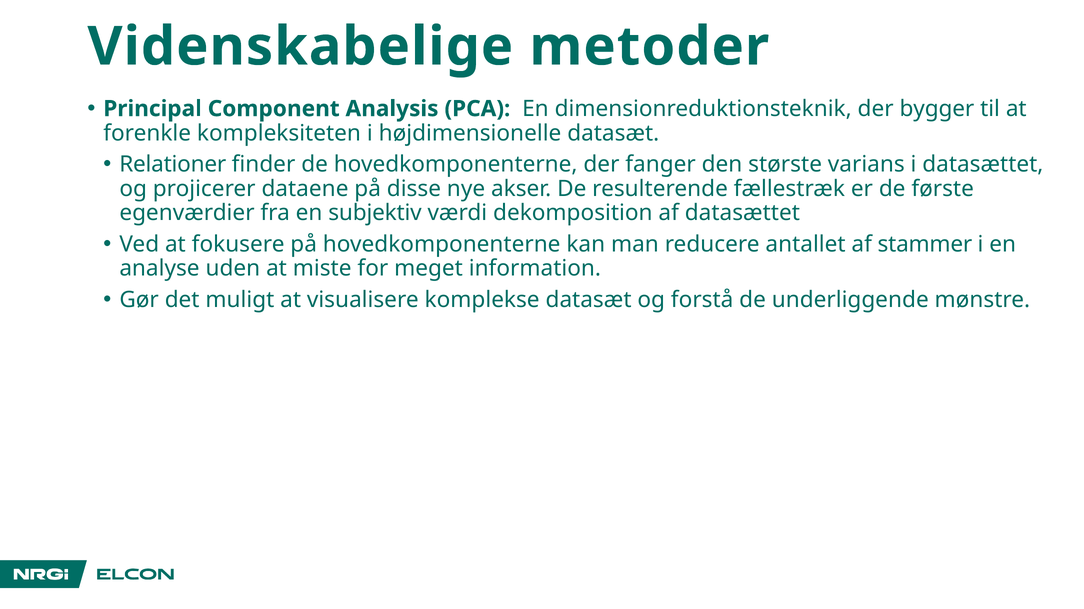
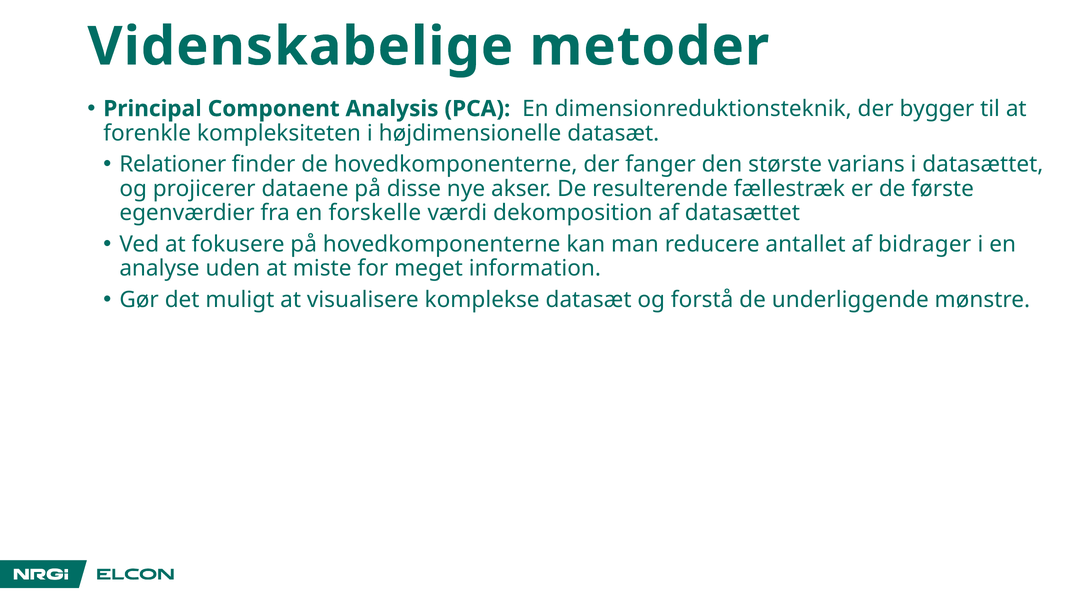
subjektiv: subjektiv -> forskelle
stammer: stammer -> bidrager
